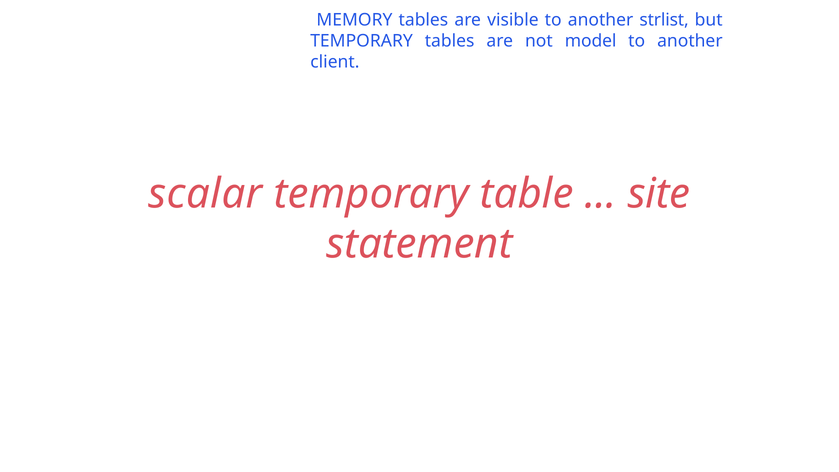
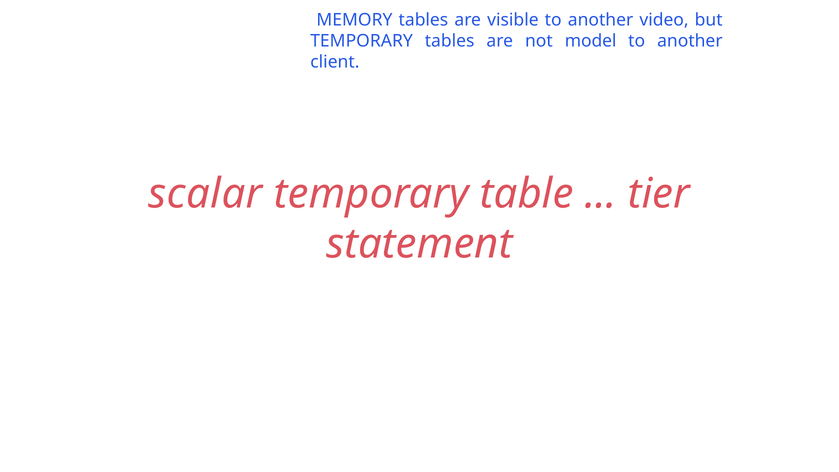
strlist: strlist -> video
site: site -> tier
